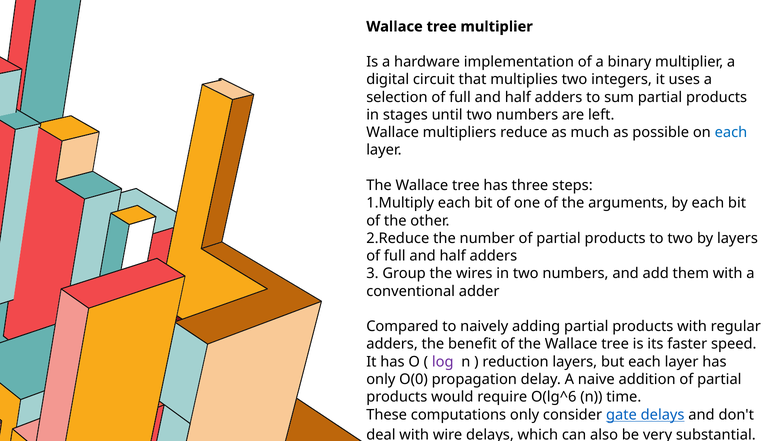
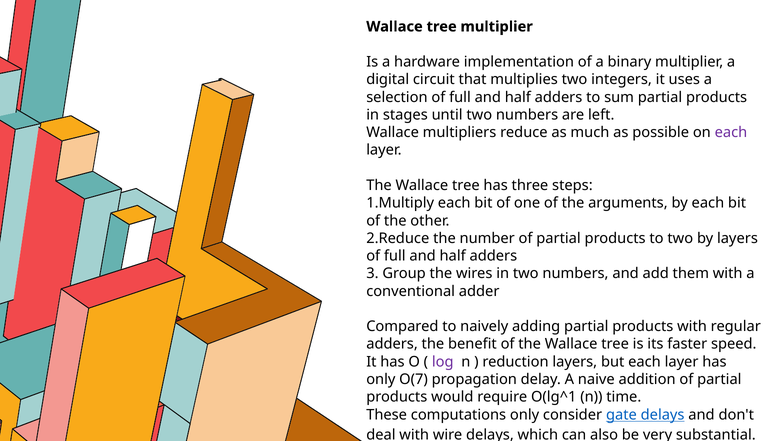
each at (731, 132) colour: blue -> purple
O(0: O(0 -> O(7
O(lg^6: O(lg^6 -> O(lg^1
